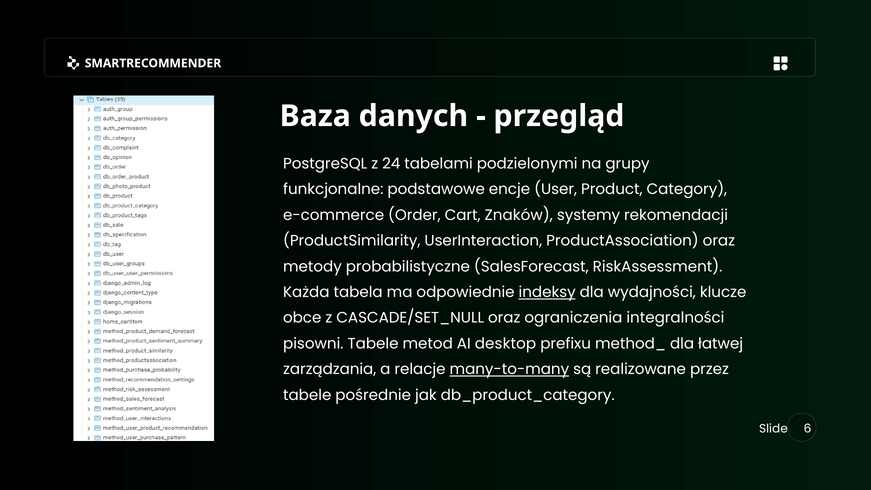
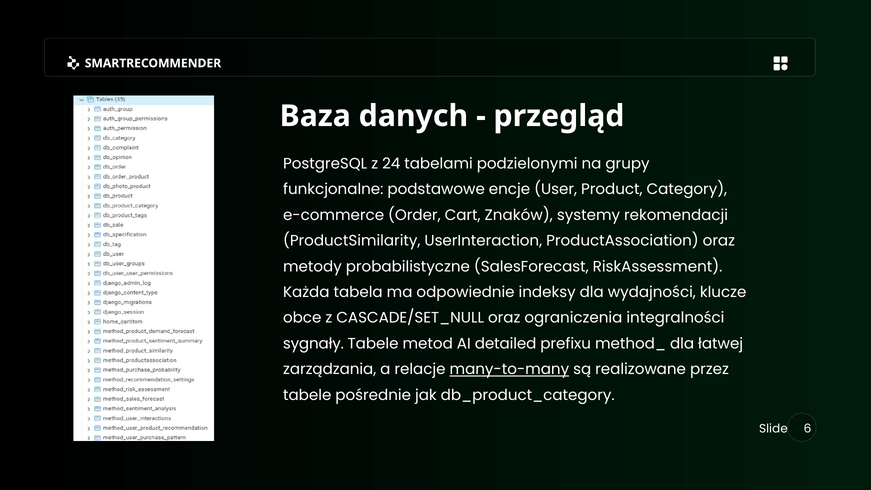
indeksy underline: present -> none
pisowni: pisowni -> sygnały
desktop: desktop -> detailed
